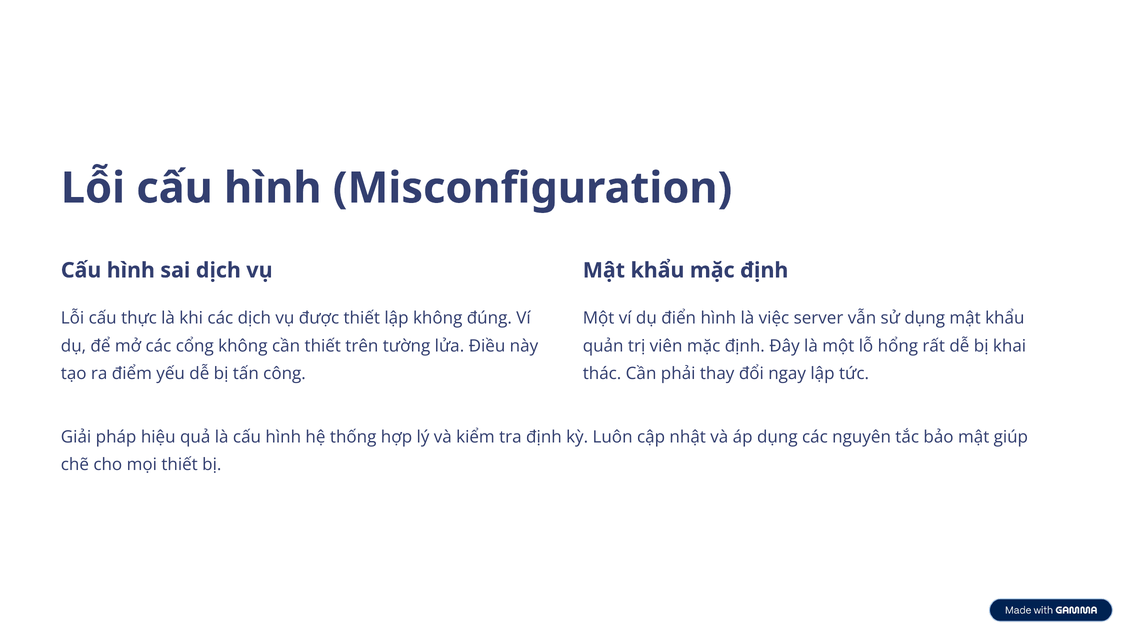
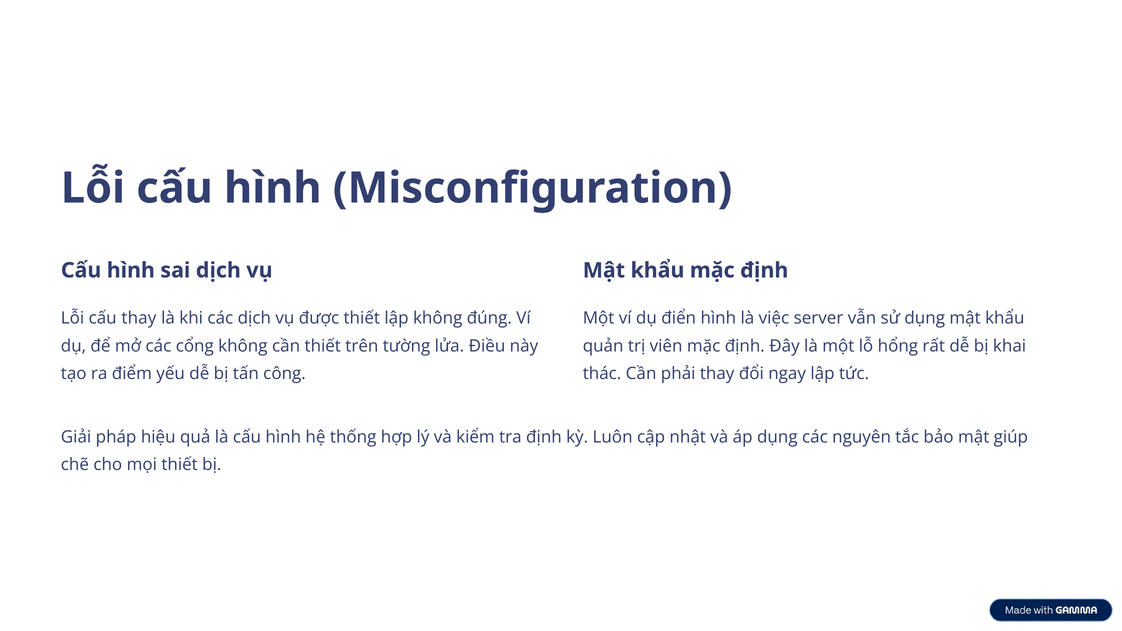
cấu thực: thực -> thay
